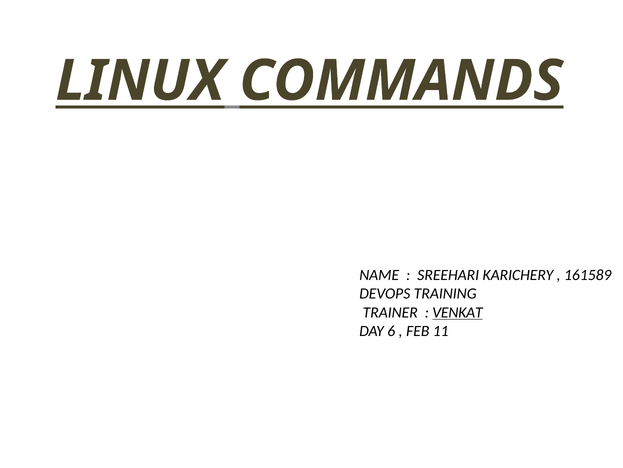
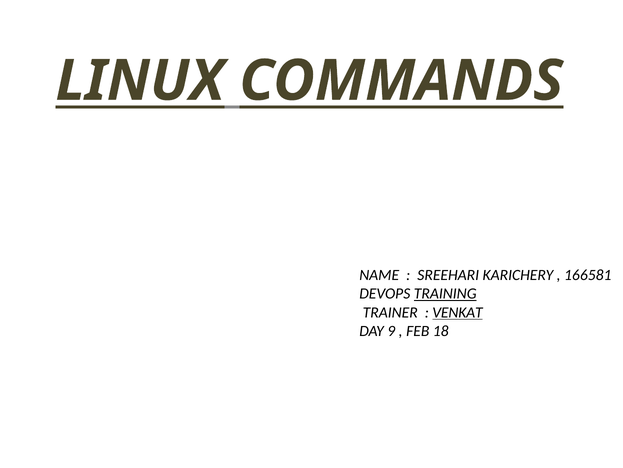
161589: 161589 -> 166581
TRAINING underline: none -> present
6: 6 -> 9
11: 11 -> 18
